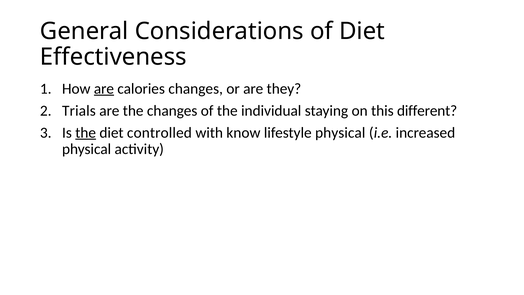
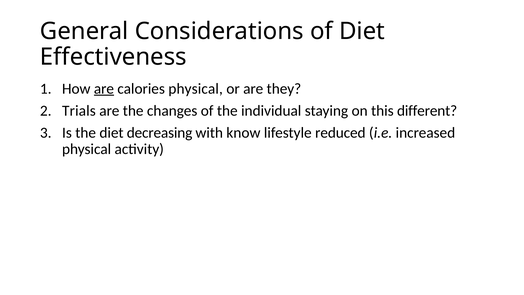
calories changes: changes -> physical
the at (86, 133) underline: present -> none
controlled: controlled -> decreasing
lifestyle physical: physical -> reduced
